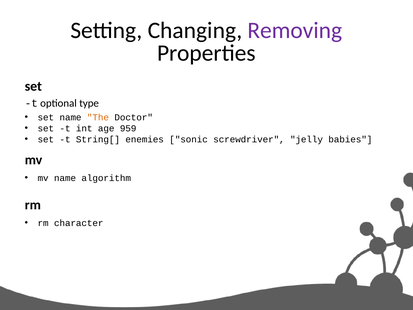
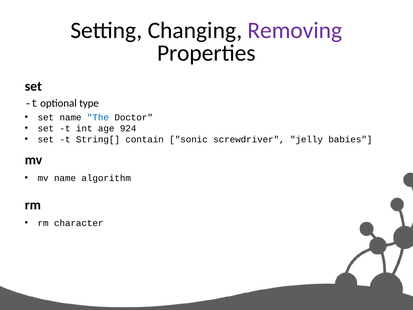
The colour: orange -> blue
959: 959 -> 924
enemies: enemies -> contain
